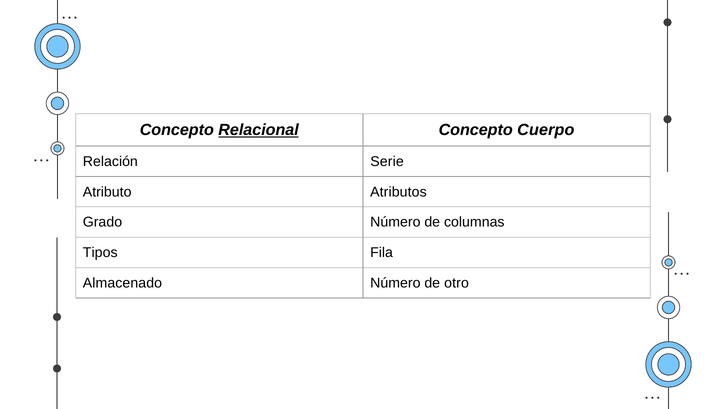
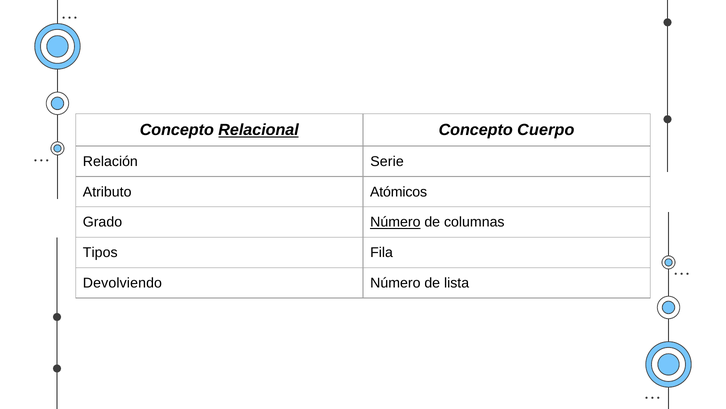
Atributos: Atributos -> Atómicos
Número at (395, 222) underline: none -> present
Almacenado: Almacenado -> Devolviendo
otro: otro -> lista
